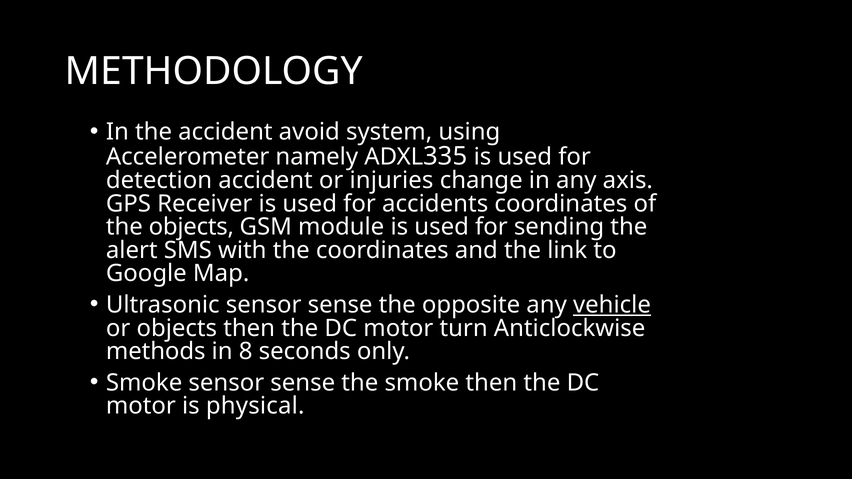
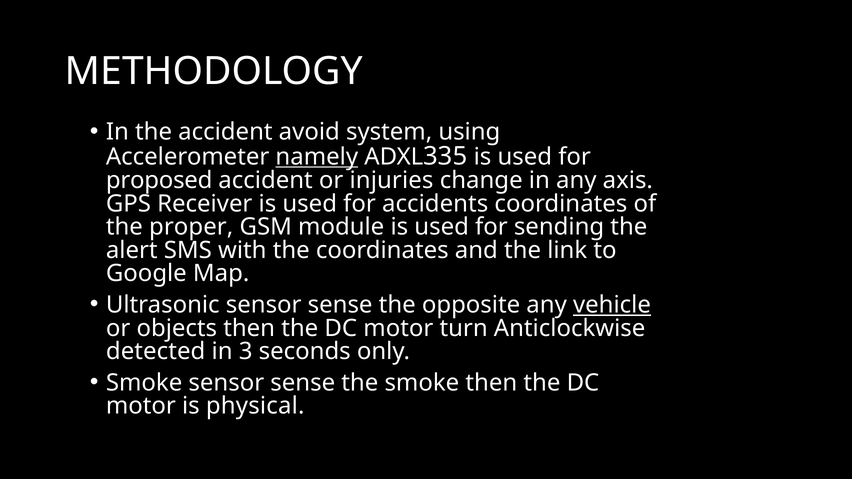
namely underline: none -> present
detection: detection -> proposed
the objects: objects -> proper
methods: methods -> detected
8: 8 -> 3
